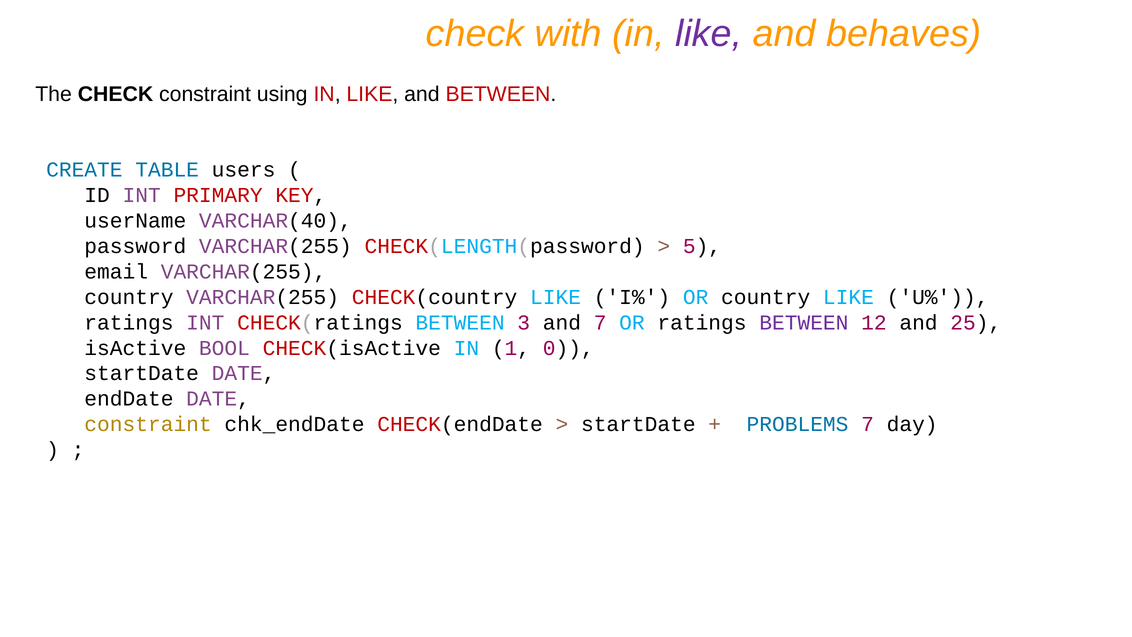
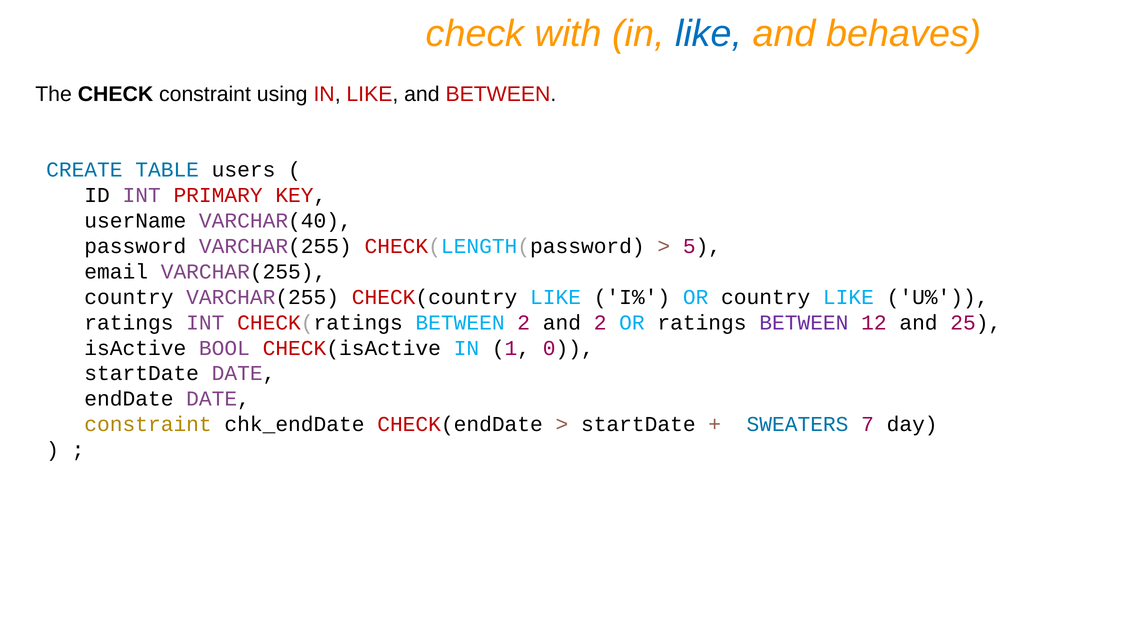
like at (709, 34) colour: purple -> blue
BETWEEN 3: 3 -> 2
and 7: 7 -> 2
PROBLEMS: PROBLEMS -> SWEATERS
